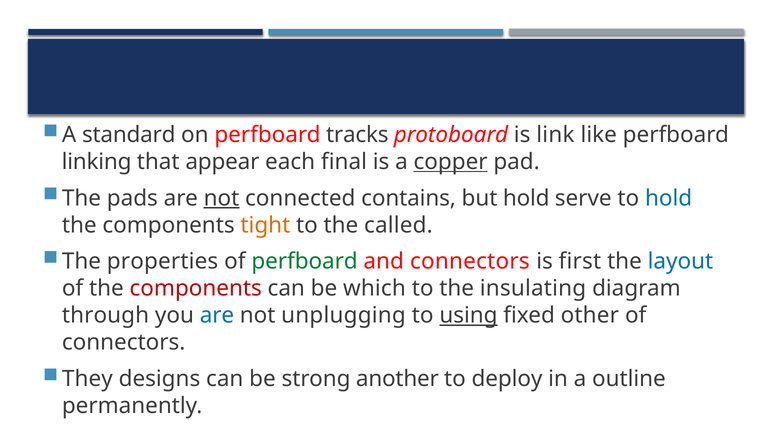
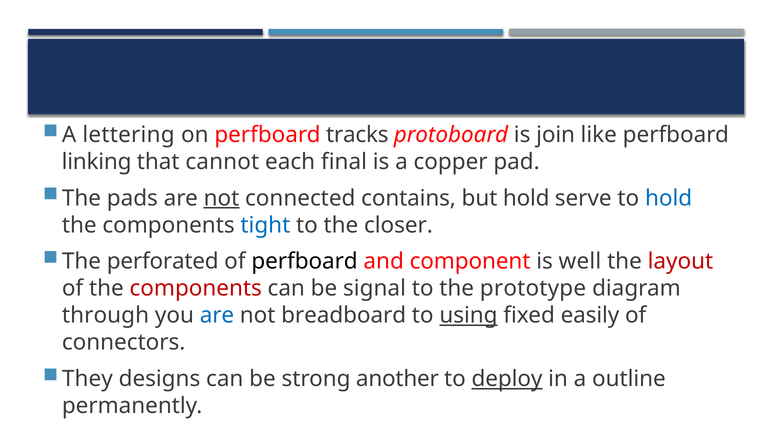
standard: standard -> lettering
link: link -> join
appear: appear -> cannot
copper underline: present -> none
tight colour: orange -> blue
called: called -> closer
properties: properties -> perforated
perfboard at (305, 262) colour: green -> black
and connectors: connectors -> component
first: first -> well
layout colour: blue -> red
which: which -> signal
insulating: insulating -> prototype
unplugging: unplugging -> breadboard
other: other -> easily
deploy underline: none -> present
